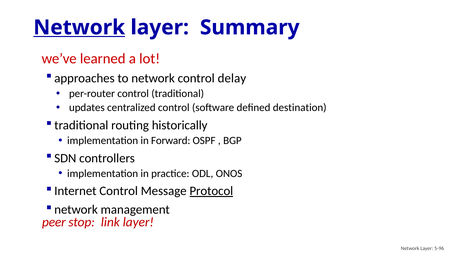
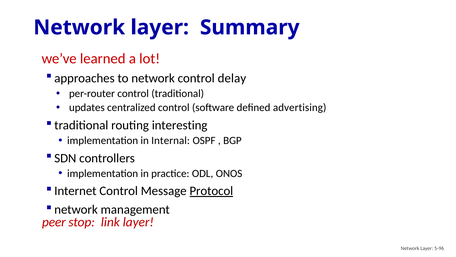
Network at (79, 27) underline: present -> none
destination: destination -> advertising
historically: historically -> interesting
Forward: Forward -> Internal
